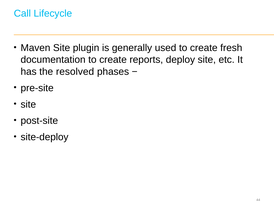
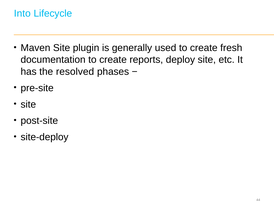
Call: Call -> Into
